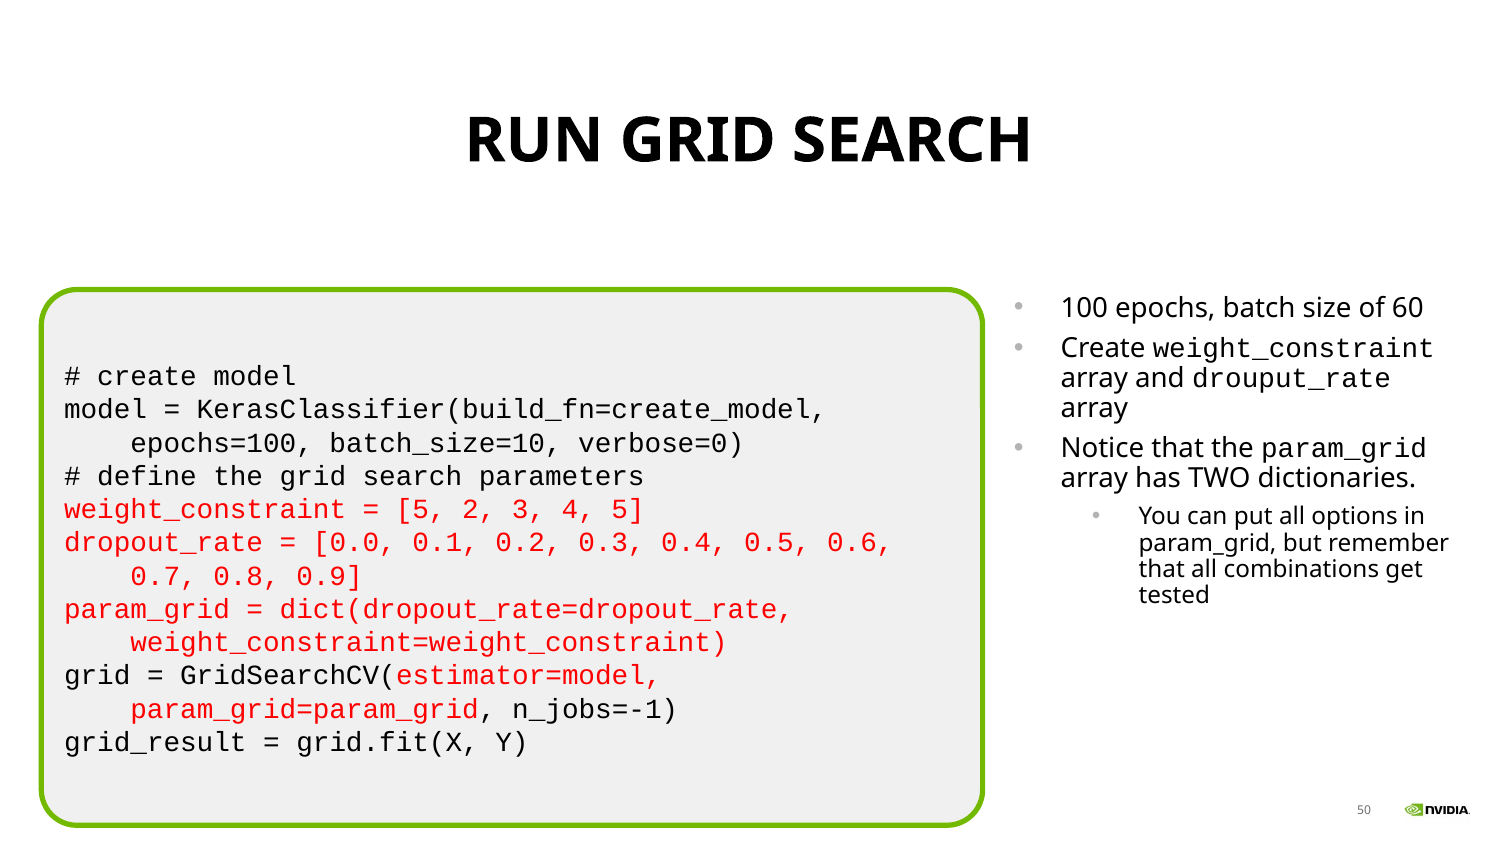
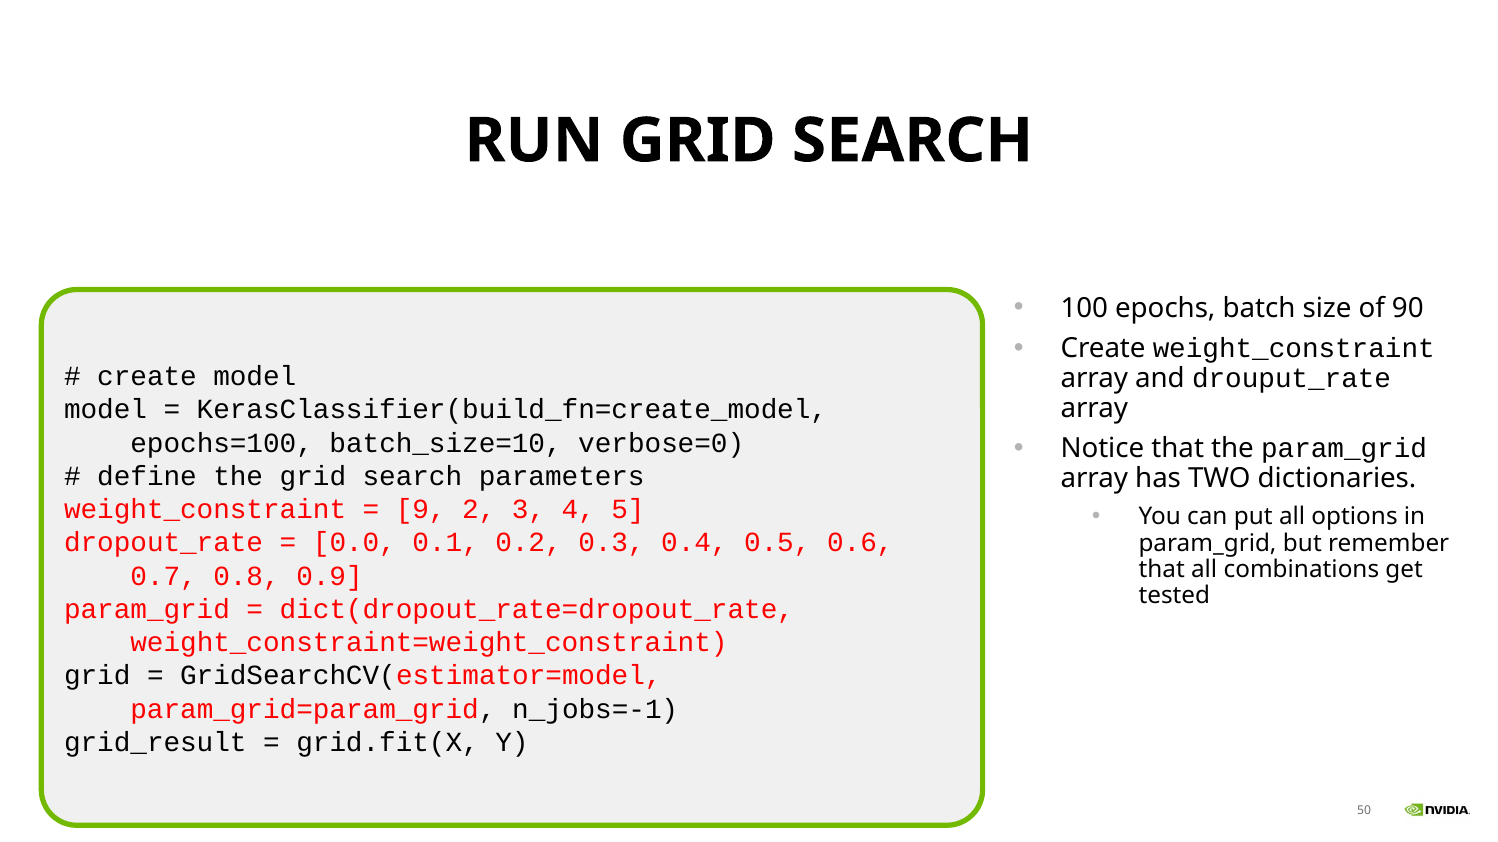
60: 60 -> 90
5 at (421, 510): 5 -> 9
